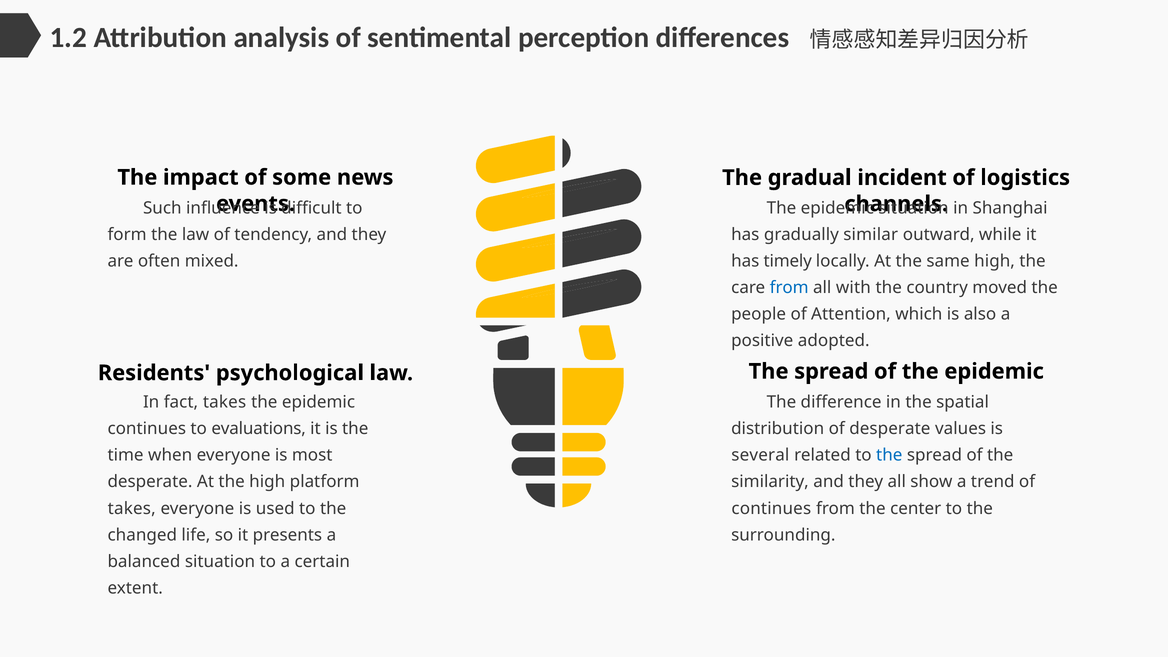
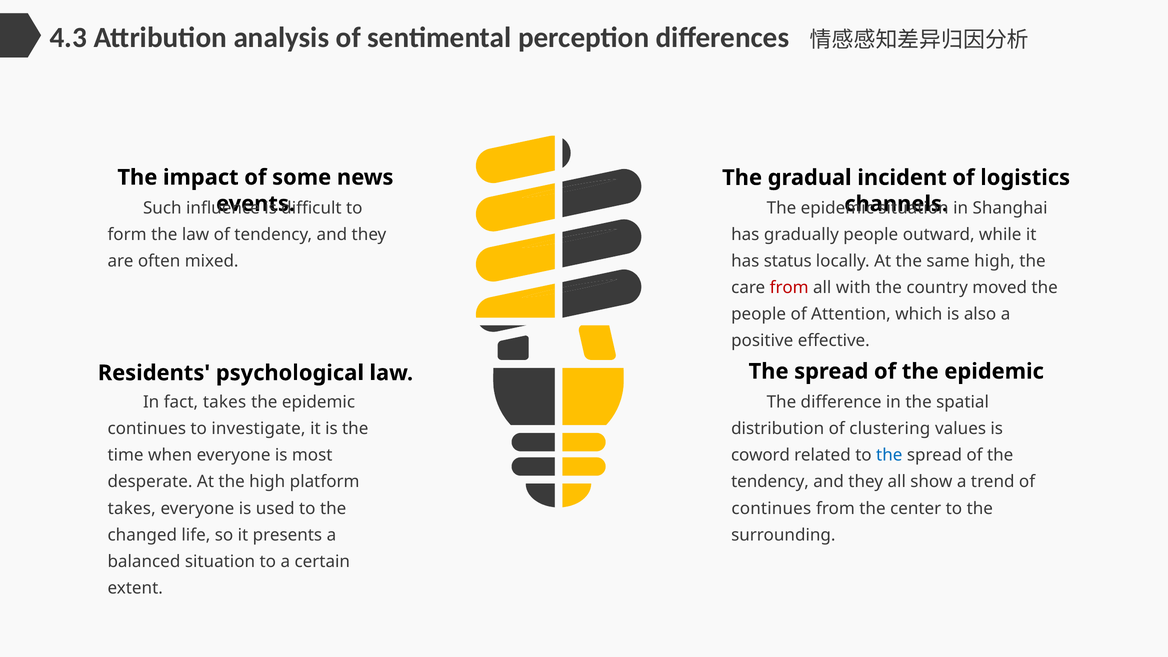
1.2: 1.2 -> 4.3
gradually similar: similar -> people
timely: timely -> status
from at (789, 288) colour: blue -> red
adopted: adopted -> effective
evaluations: evaluations -> investigate
of desperate: desperate -> clustering
several: several -> coword
similarity at (770, 482): similarity -> tendency
